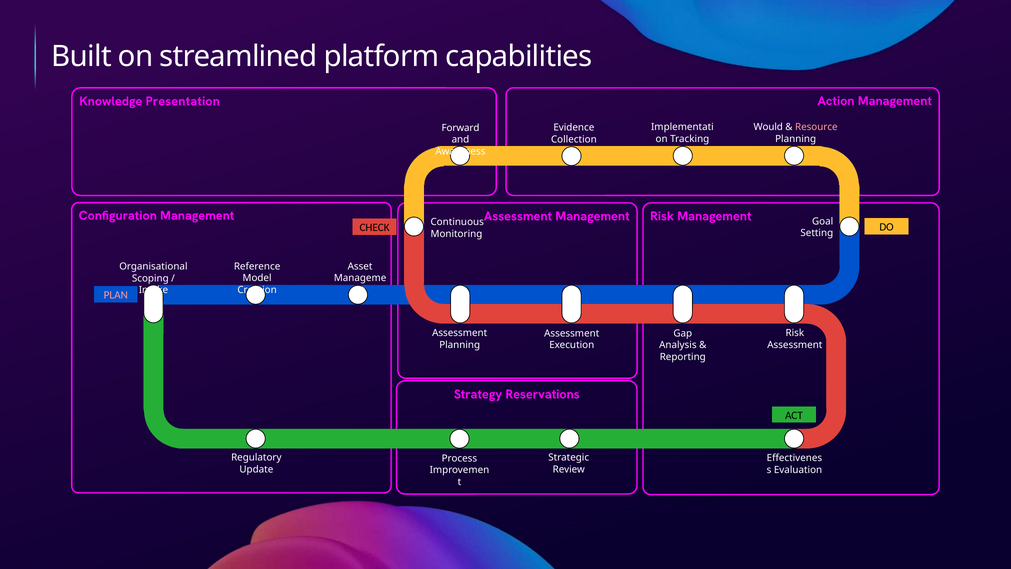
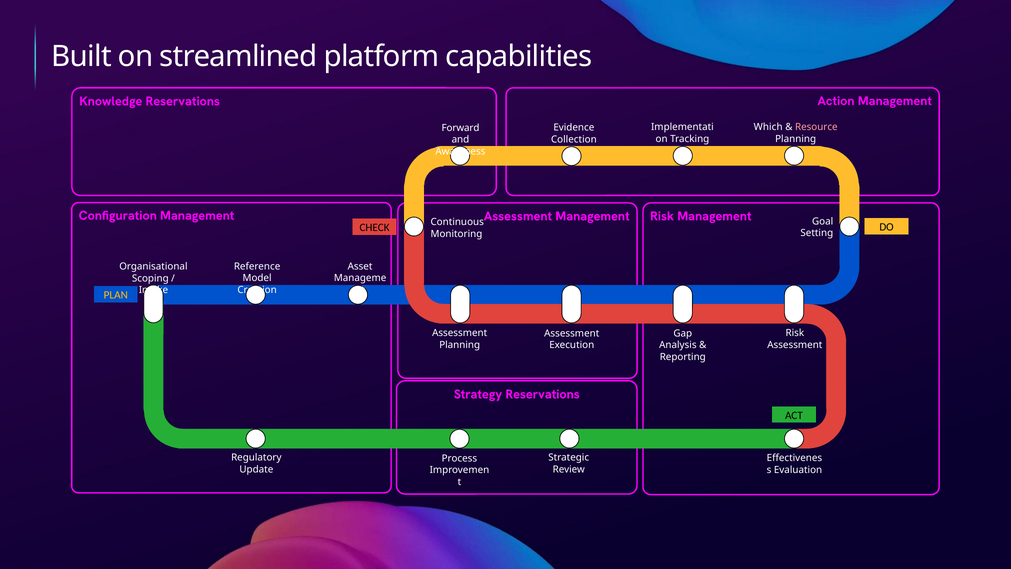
Knowledge Presentation: Presentation -> Reservations
Would: Would -> Which
PLAN colour: pink -> yellow
